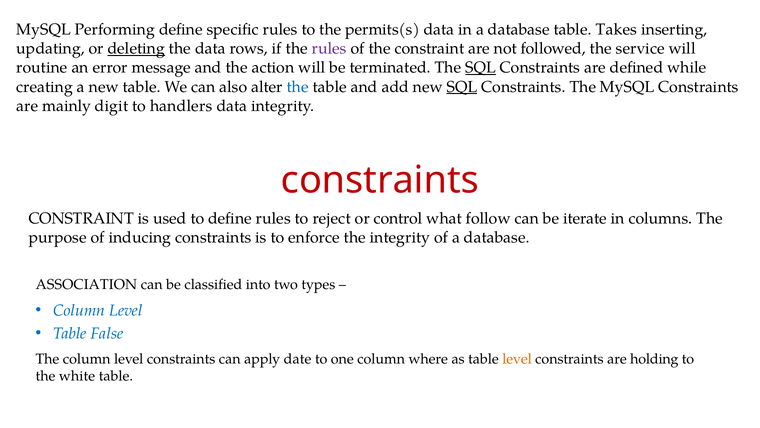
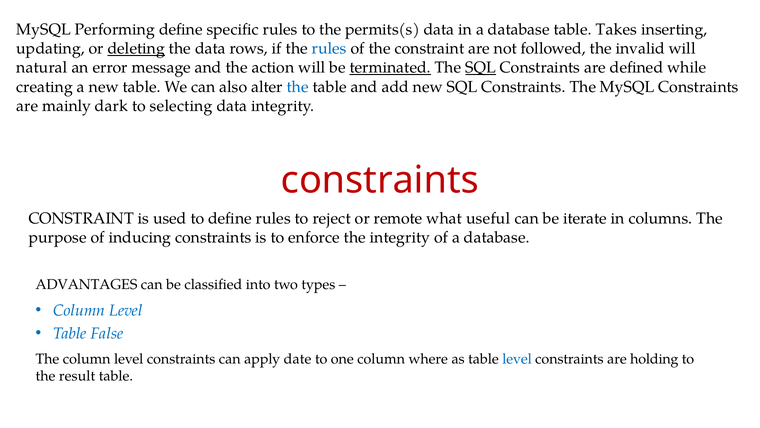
rules at (329, 49) colour: purple -> blue
service: service -> invalid
routine: routine -> natural
terminated underline: none -> present
SQL at (462, 87) underline: present -> none
digit: digit -> dark
handlers: handlers -> selecting
control: control -> remote
follow: follow -> useful
ASSOCIATION: ASSOCIATION -> ADVANTAGES
level at (517, 359) colour: orange -> blue
white: white -> result
